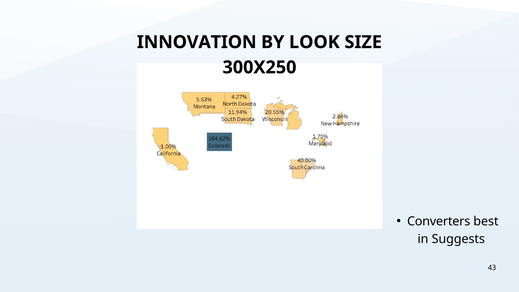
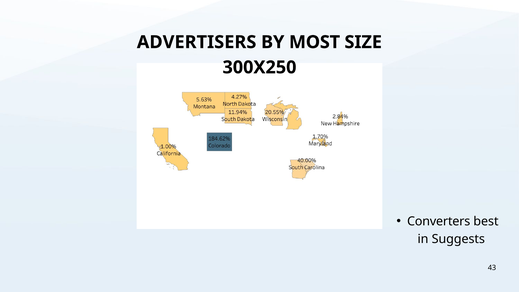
INNOVATION: INNOVATION -> ADVERTISERS
LOOK: LOOK -> MOST
